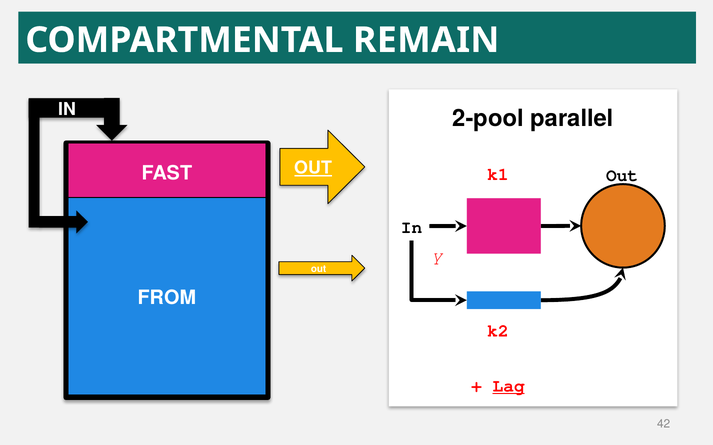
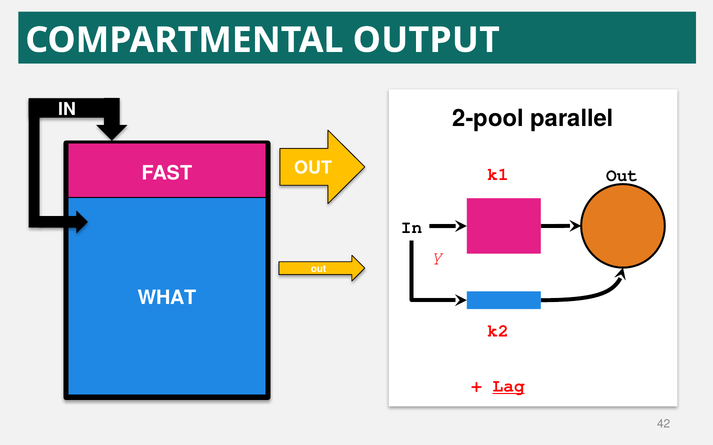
REMAIN: REMAIN -> OUTPUT
OUT at (313, 168) underline: present -> none
FROM: FROM -> WHAT
